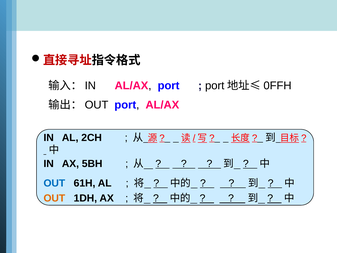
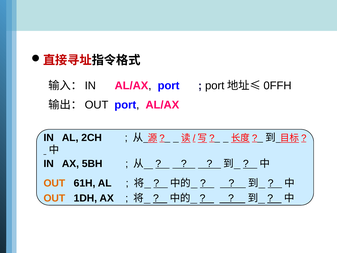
OUT at (54, 183) colour: blue -> orange
